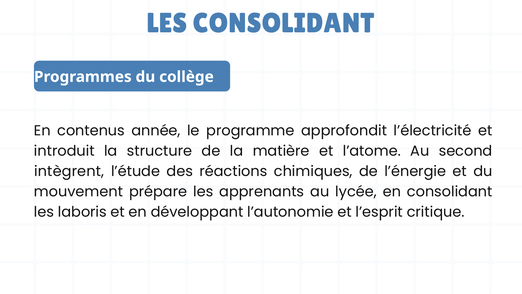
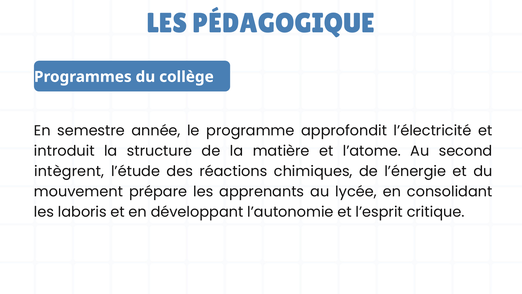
LES CONSOLIDANT: CONSOLIDANT -> PÉDAGOGIQUE
contenus: contenus -> semestre
